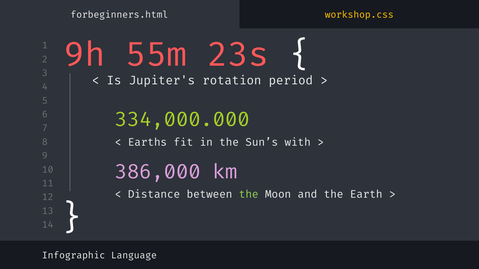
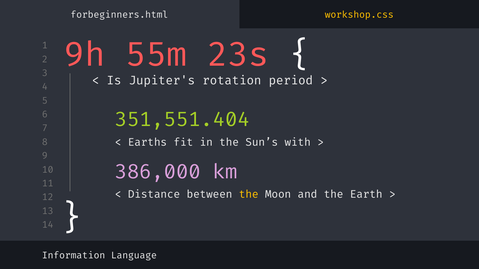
334,000.000: 334,000.000 -> 351,551.404
the at (249, 195) colour: light green -> yellow
Infographic: Infographic -> Information
